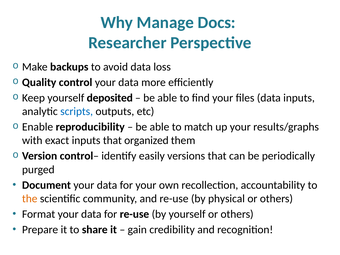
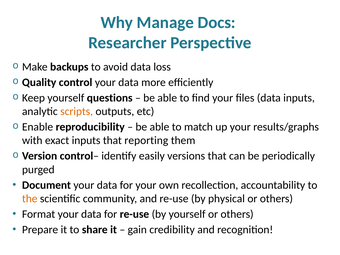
deposited: deposited -> questions
scripts colour: blue -> orange
organized: organized -> reporting
